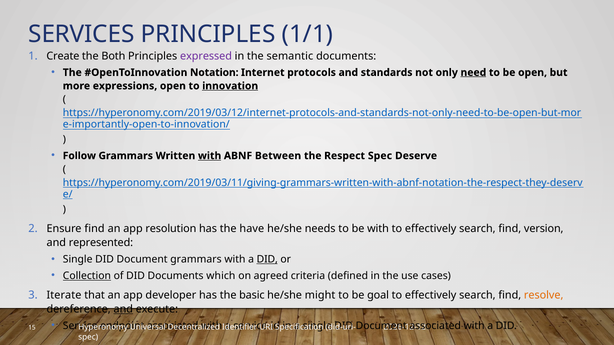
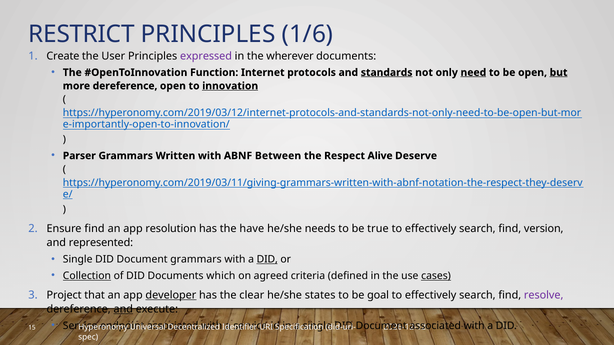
SERVICES: SERVICES -> RESTRICT
1/1: 1/1 -> 1/6
Both: Both -> User
semantic: semantic -> wherever
Notation: Notation -> Function
standards underline: none -> present
but underline: none -> present
more expressions: expressions -> dereference
Follow: Follow -> Parser
with at (210, 156) underline: present -> none
Respect Spec: Spec -> Alive
be with: with -> true
cases underline: none -> present
Iterate: Iterate -> Project
developer underline: none -> present
basic: basic -> clear
might: might -> states
resolve colour: orange -> purple
